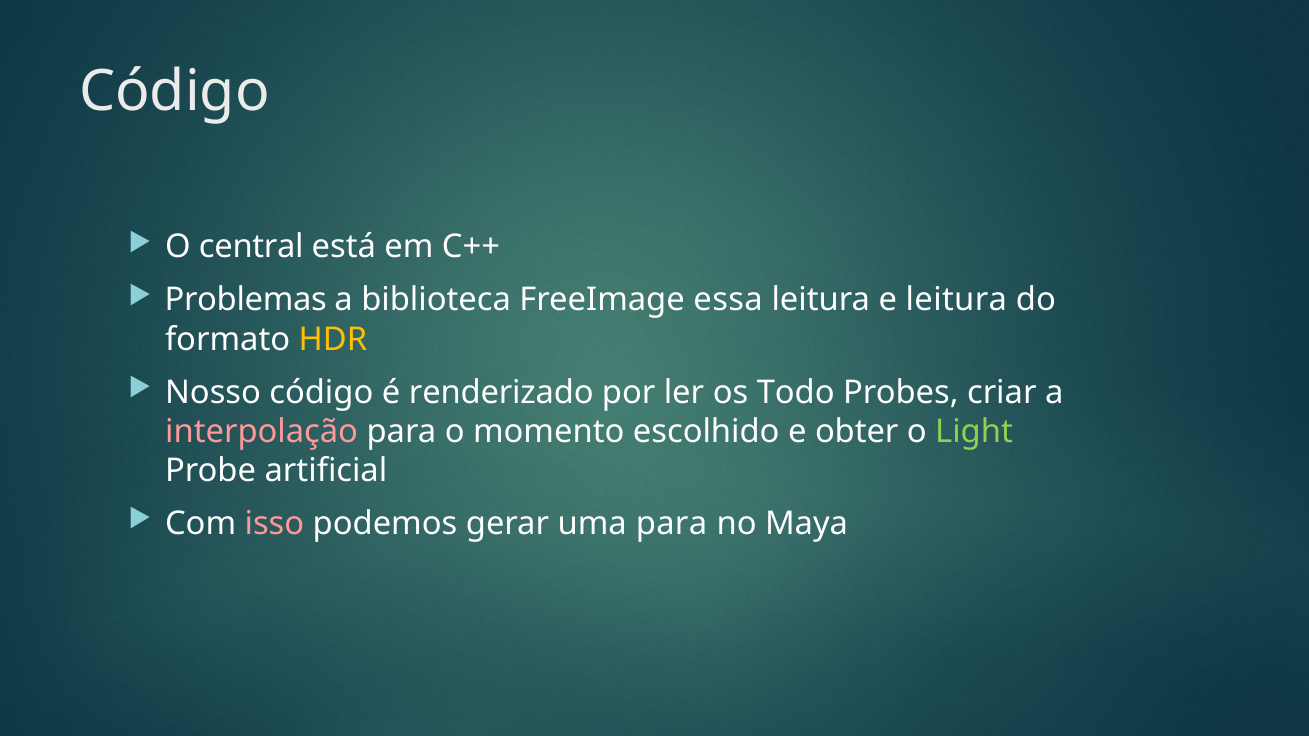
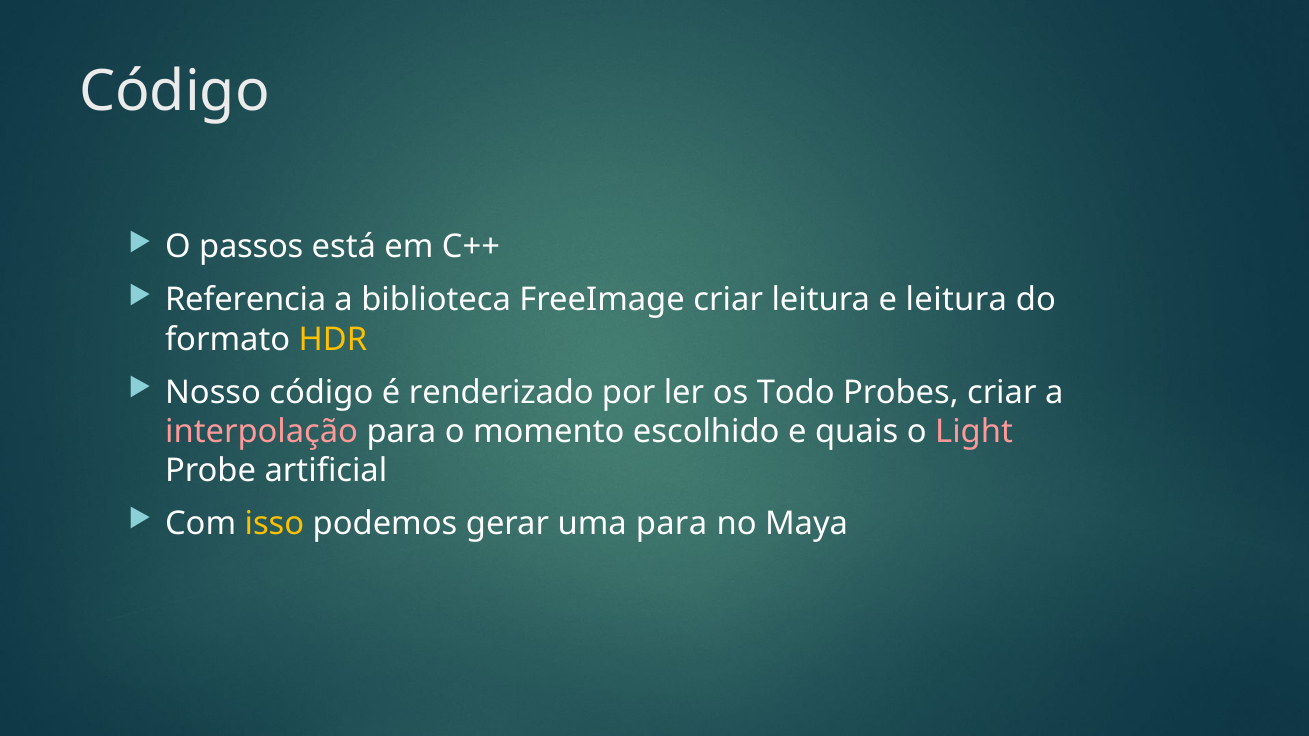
central: central -> passos
Problemas: Problemas -> Referencia
FreeImage essa: essa -> criar
obter: obter -> quais
Light colour: light green -> pink
isso colour: pink -> yellow
